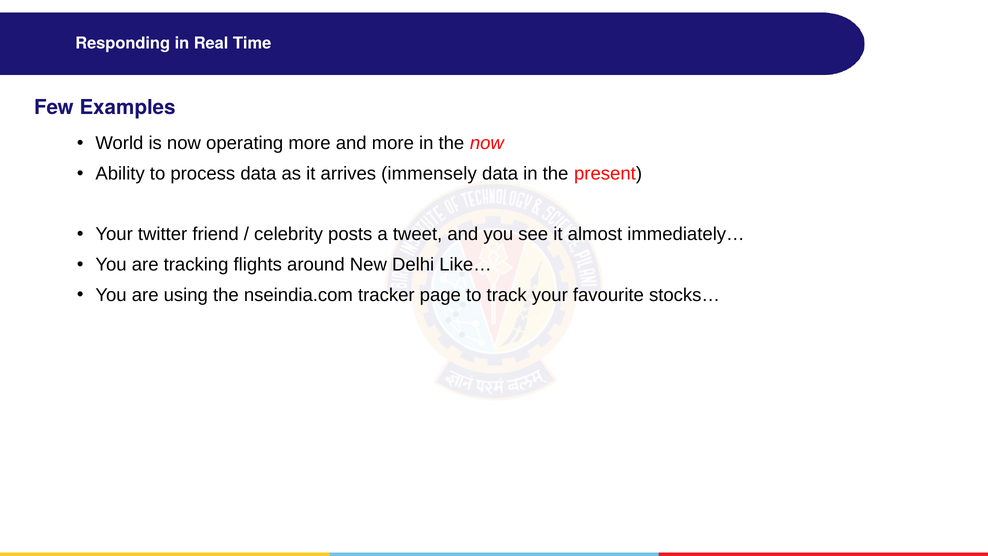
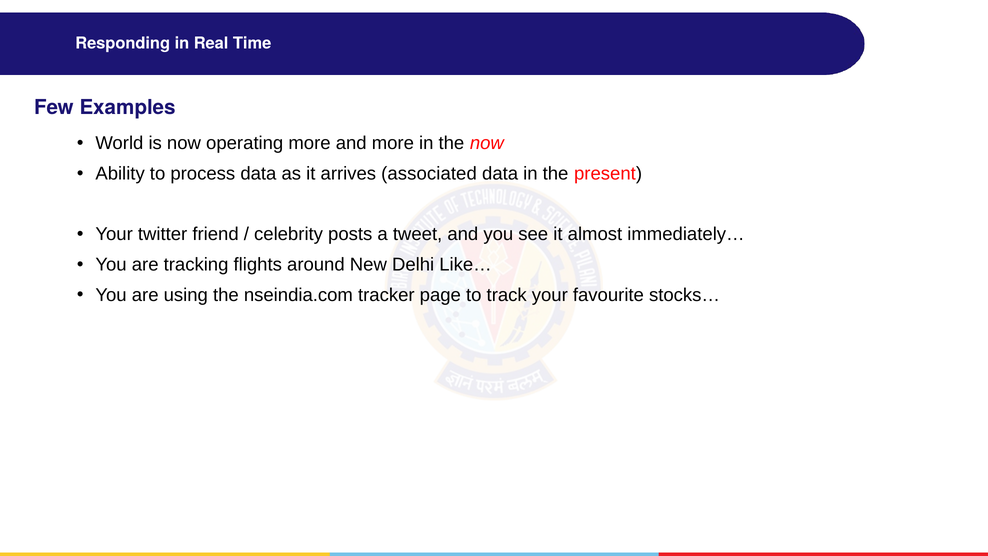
immensely: immensely -> associated
